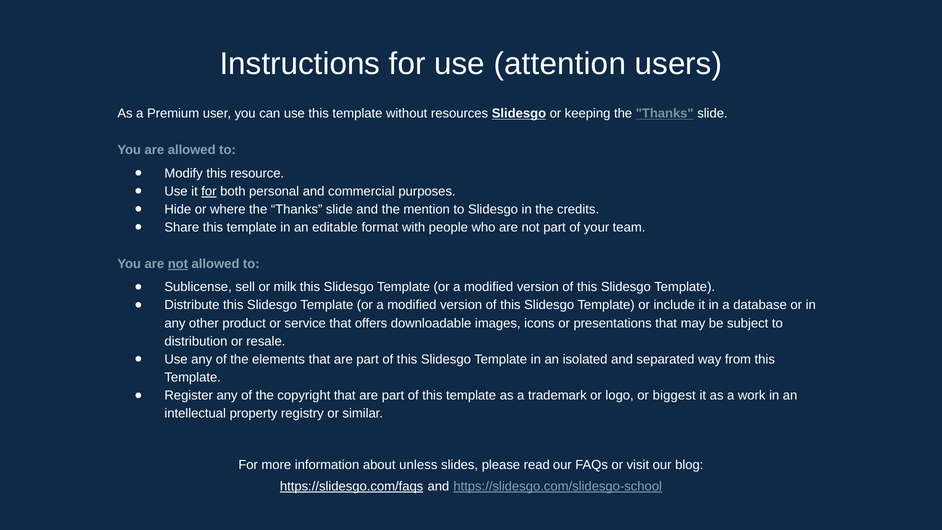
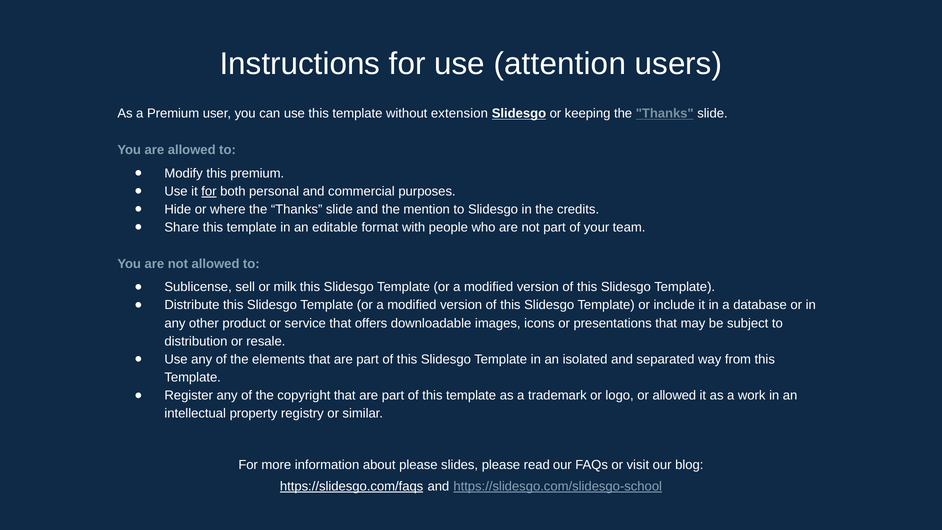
resources: resources -> extension
this resource: resource -> premium
not at (178, 264) underline: present -> none
or biggest: biggest -> allowed
about unless: unless -> please
